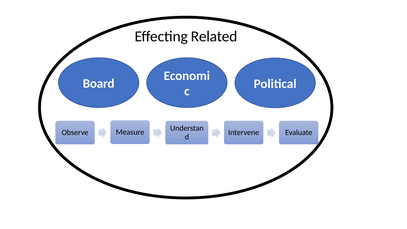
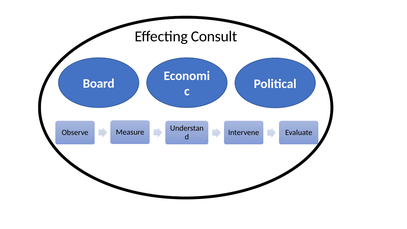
Related: Related -> Consult
